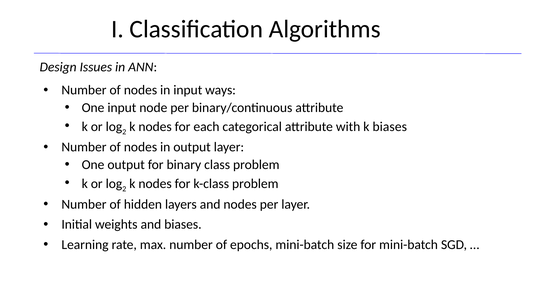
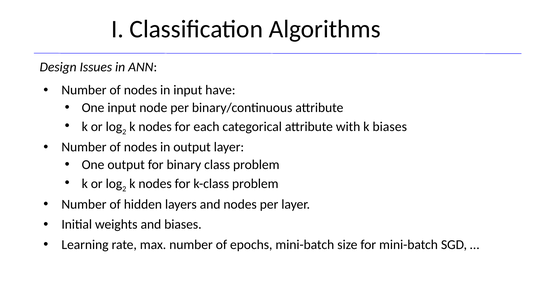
ways: ways -> have
